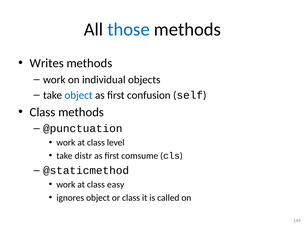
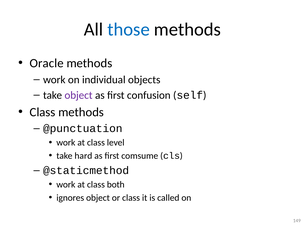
Writes: Writes -> Oracle
object at (79, 95) colour: blue -> purple
distr: distr -> hard
easy: easy -> both
